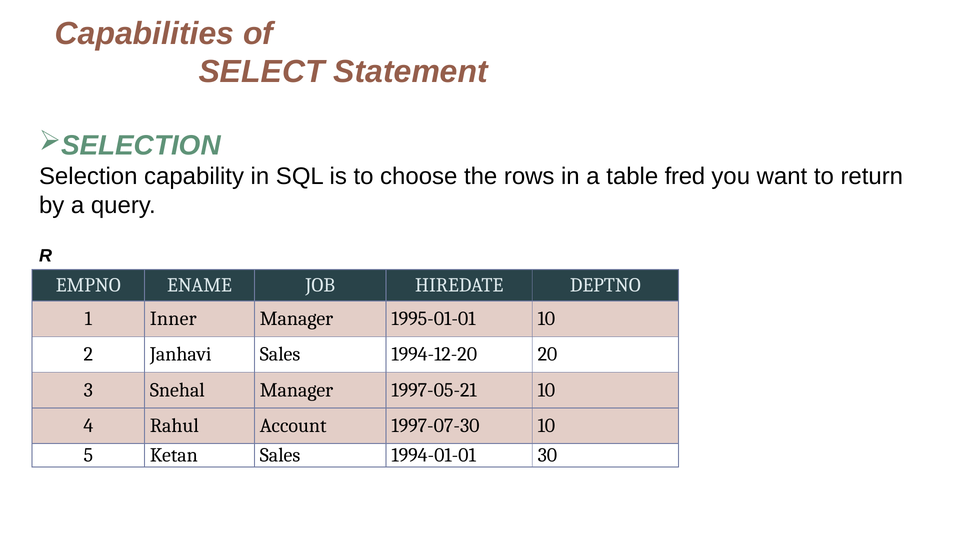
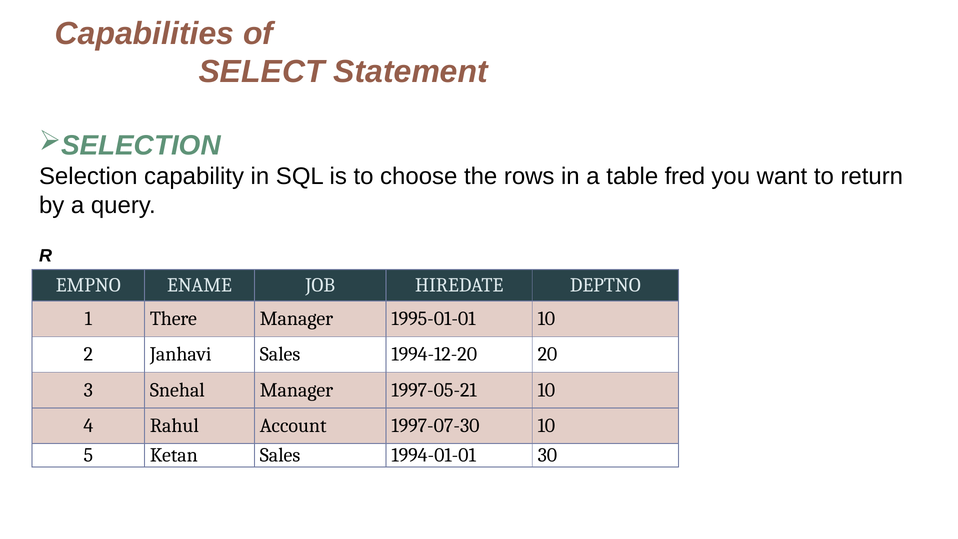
Inner: Inner -> There
